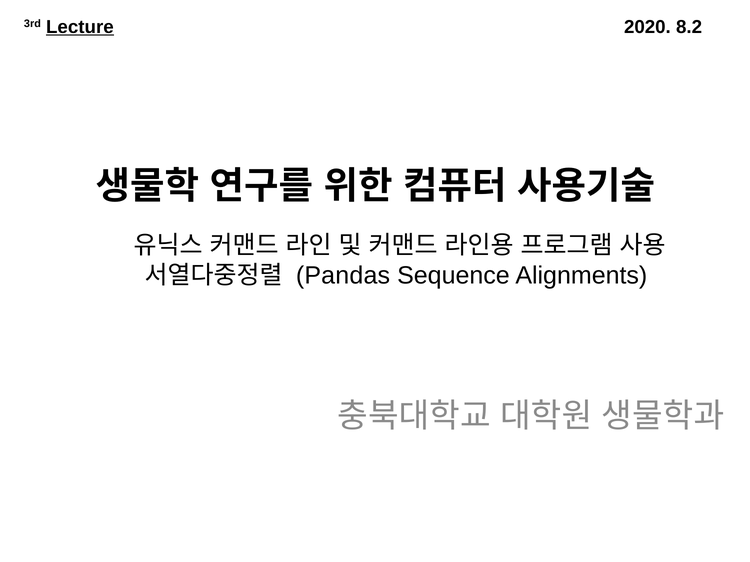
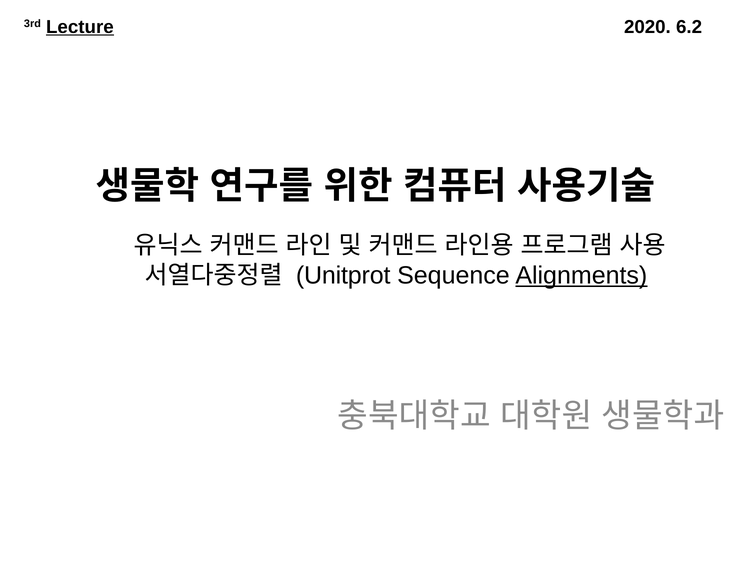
8.2: 8.2 -> 6.2
Pandas: Pandas -> Unitprot
Alignments underline: none -> present
